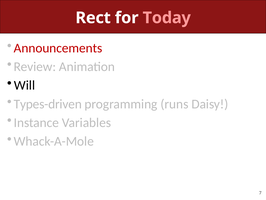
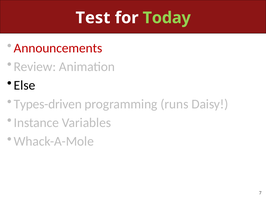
Rect: Rect -> Test
Today colour: pink -> light green
Will: Will -> Else
